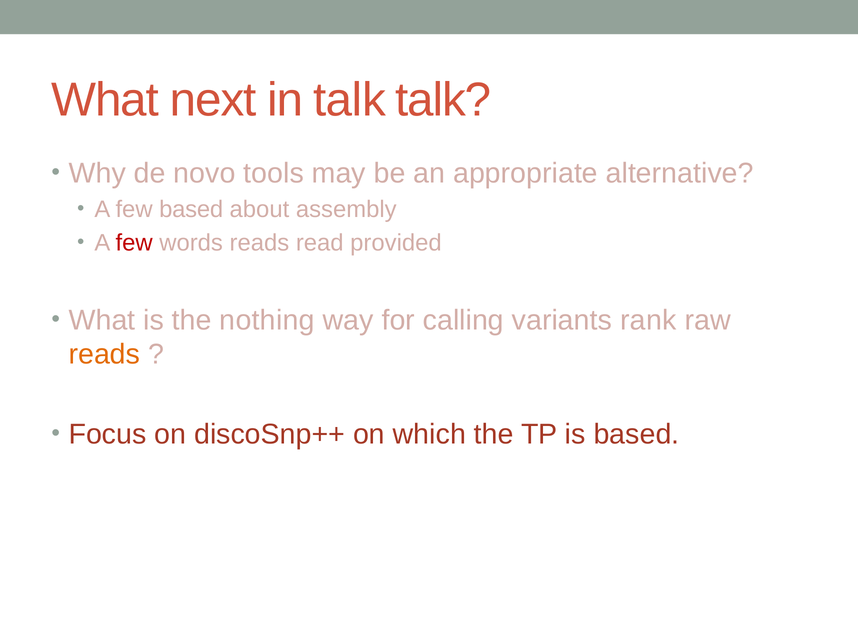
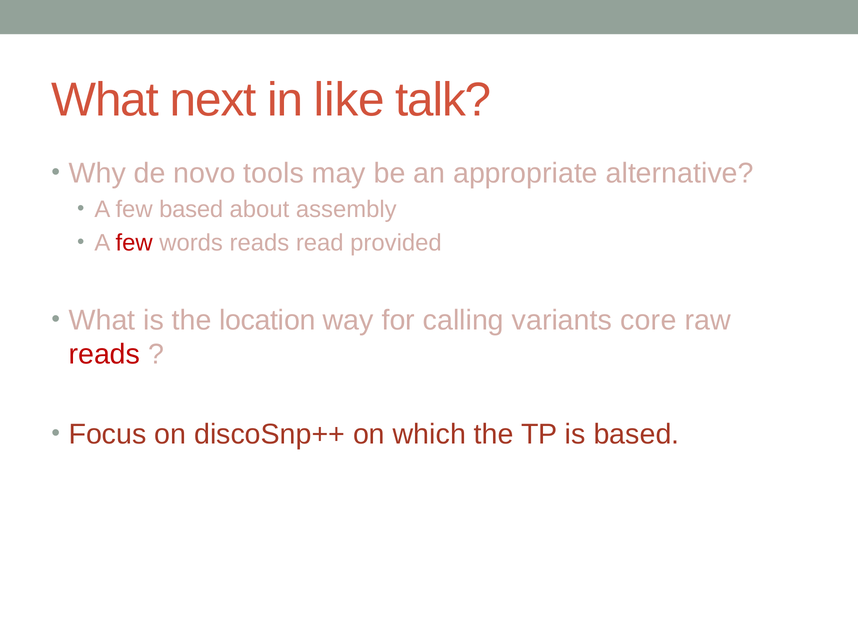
in talk: talk -> like
nothing: nothing -> location
rank: rank -> core
reads at (104, 355) colour: orange -> red
